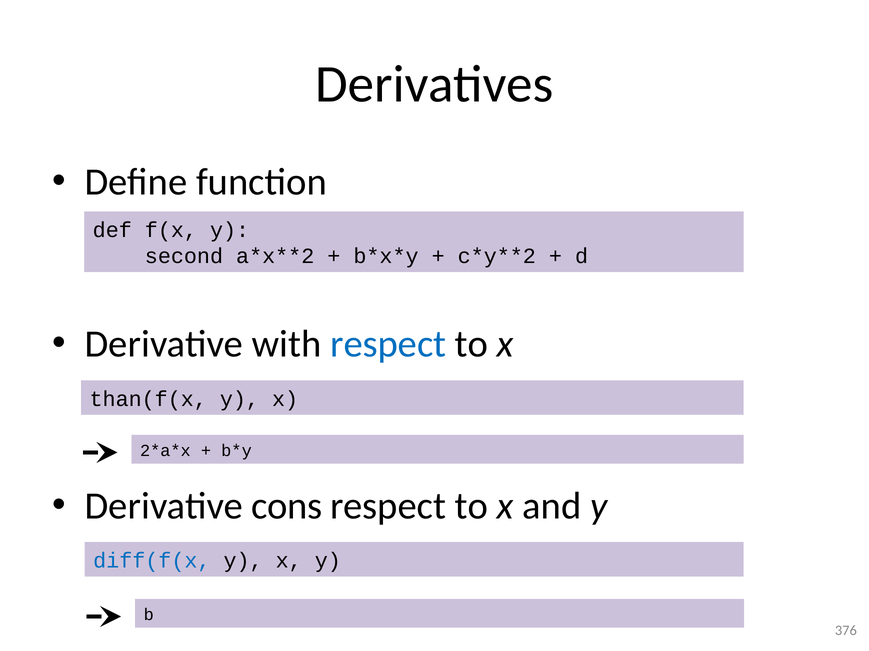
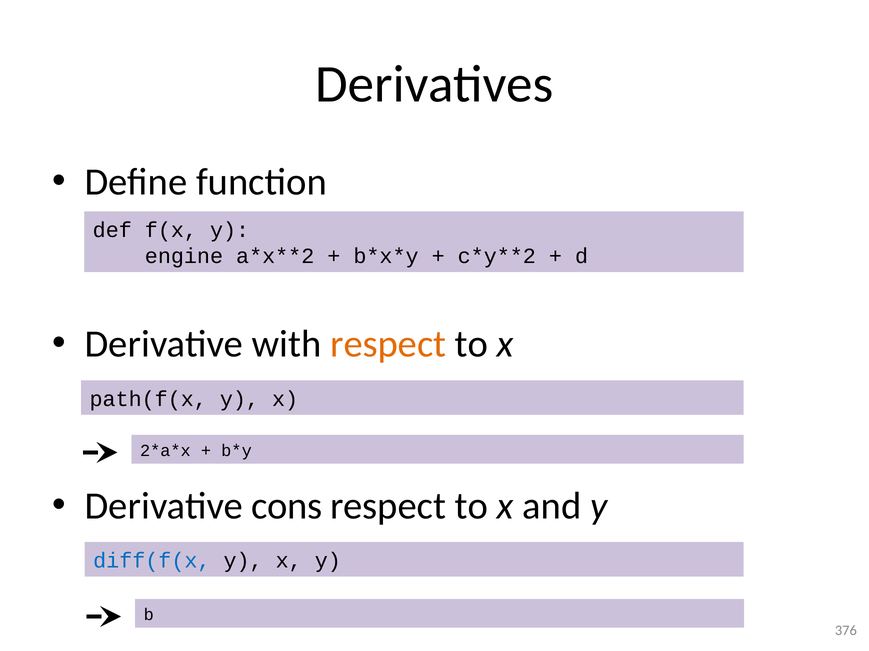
second: second -> engine
respect at (388, 345) colour: blue -> orange
than(f(x: than(f(x -> path(f(x
